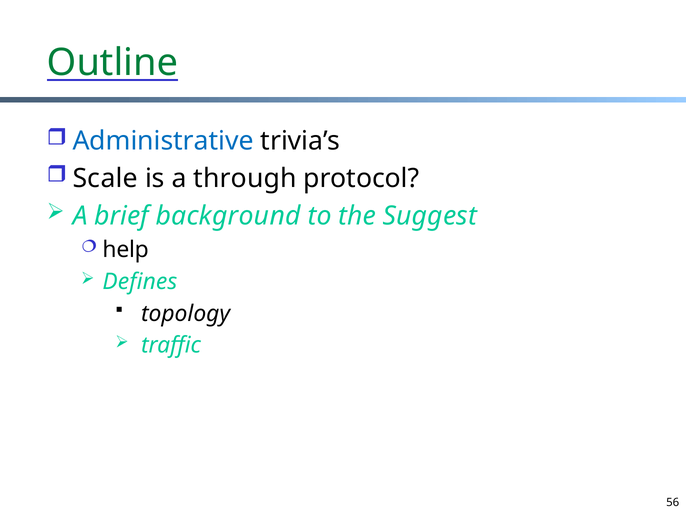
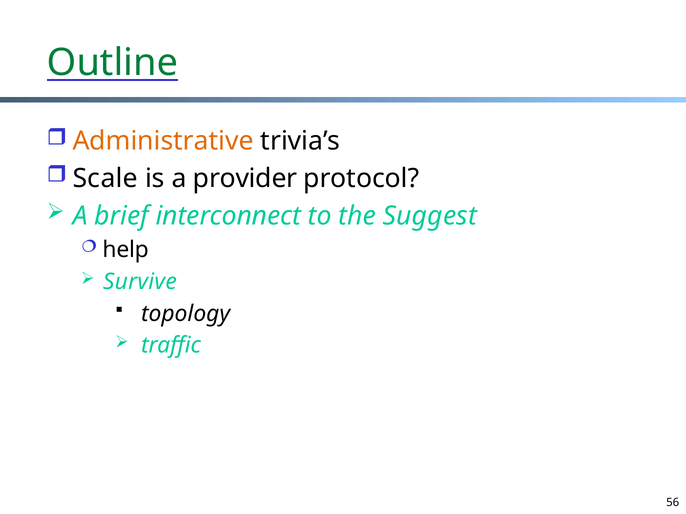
Administrative colour: blue -> orange
through: through -> provider
background: background -> interconnect
Defines: Defines -> Survive
